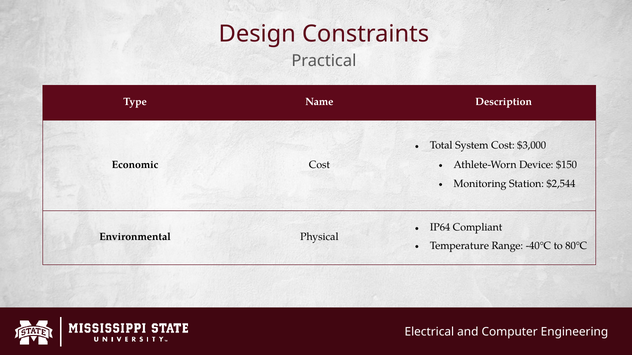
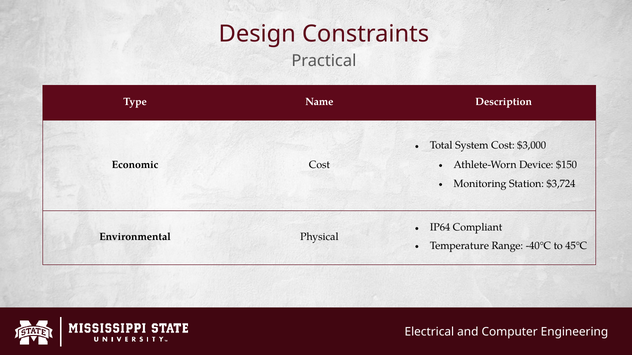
$2,544: $2,544 -> $3,724
80℃: 80℃ -> 45℃
